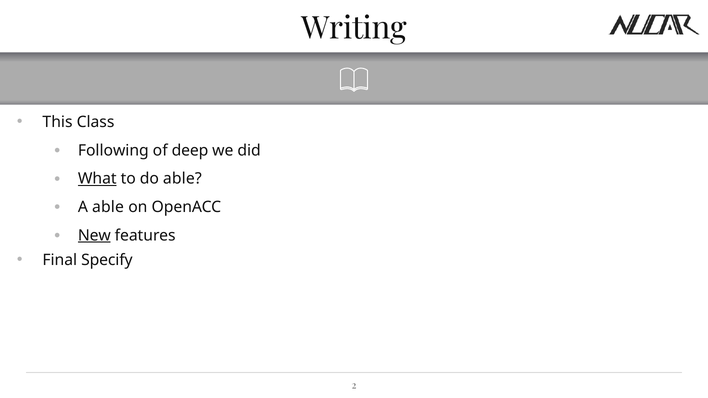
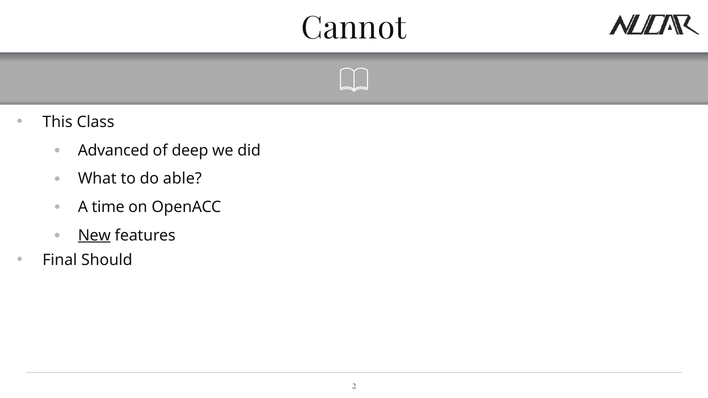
Writing: Writing -> Cannot
Following: Following -> Advanced
What underline: present -> none
A able: able -> time
Specify: Specify -> Should
